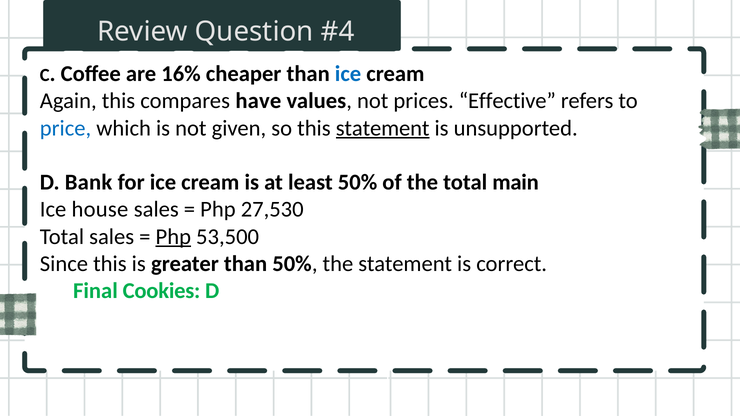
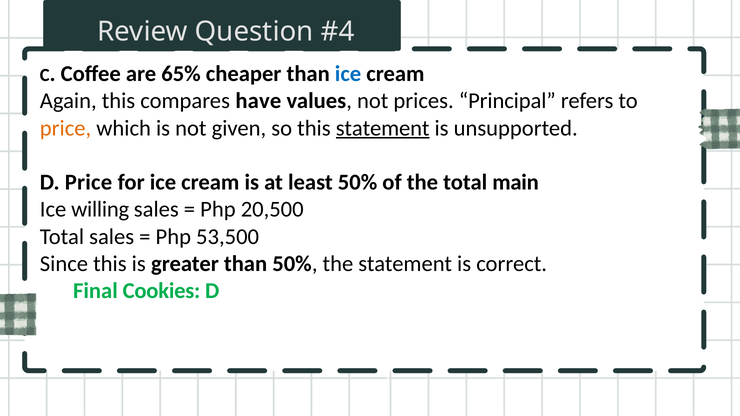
16%: 16% -> 65%
Effective: Effective -> Principal
price at (66, 128) colour: blue -> orange
D Bank: Bank -> Price
house: house -> willing
27,530: 27,530 -> 20,500
Php at (173, 237) underline: present -> none
